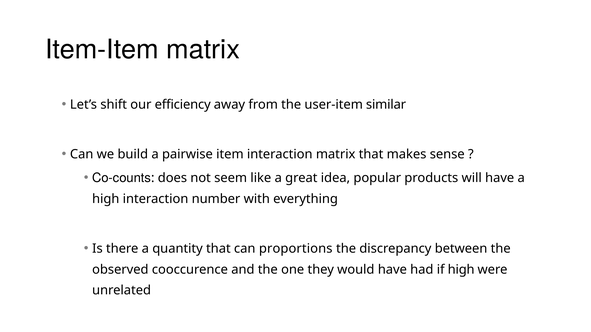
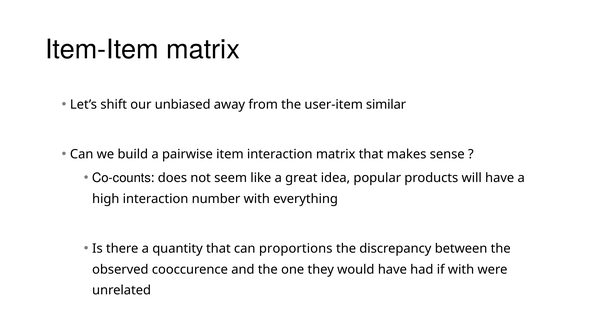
efficiency: efficiency -> unbiased
if high: high -> with
